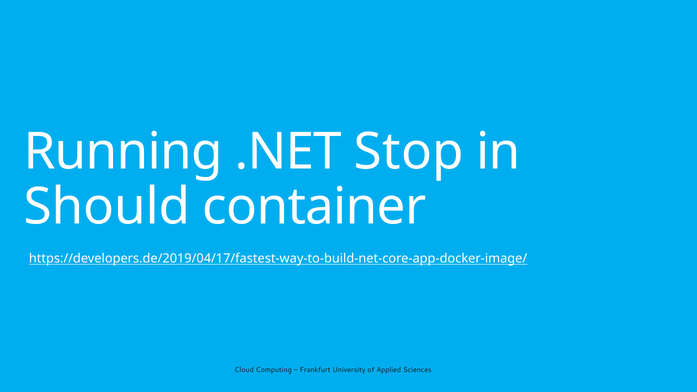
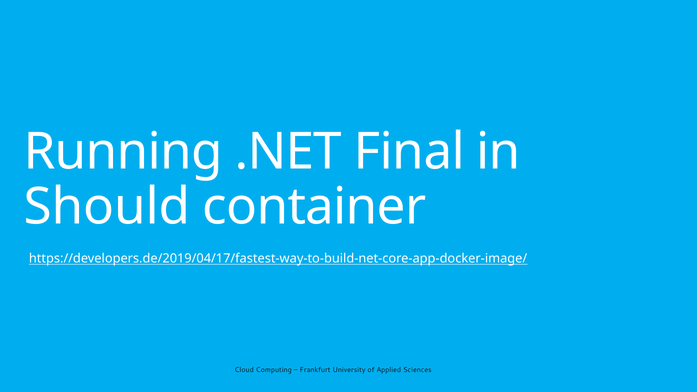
Stop: Stop -> Final
